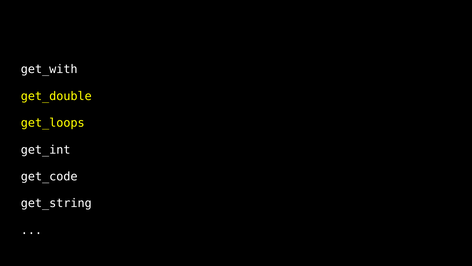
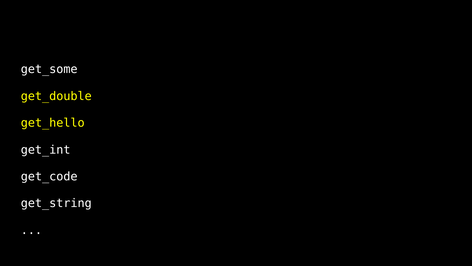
get_with: get_with -> get_some
get_loops: get_loops -> get_hello
